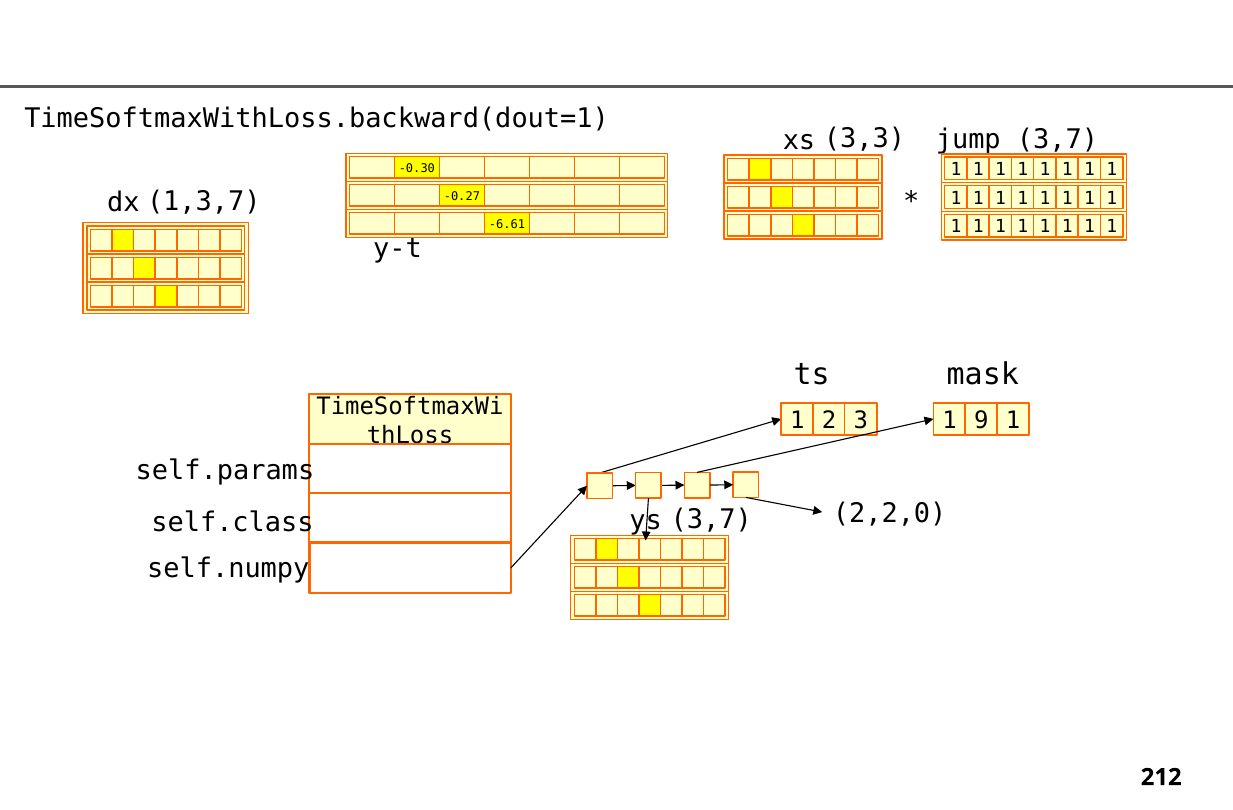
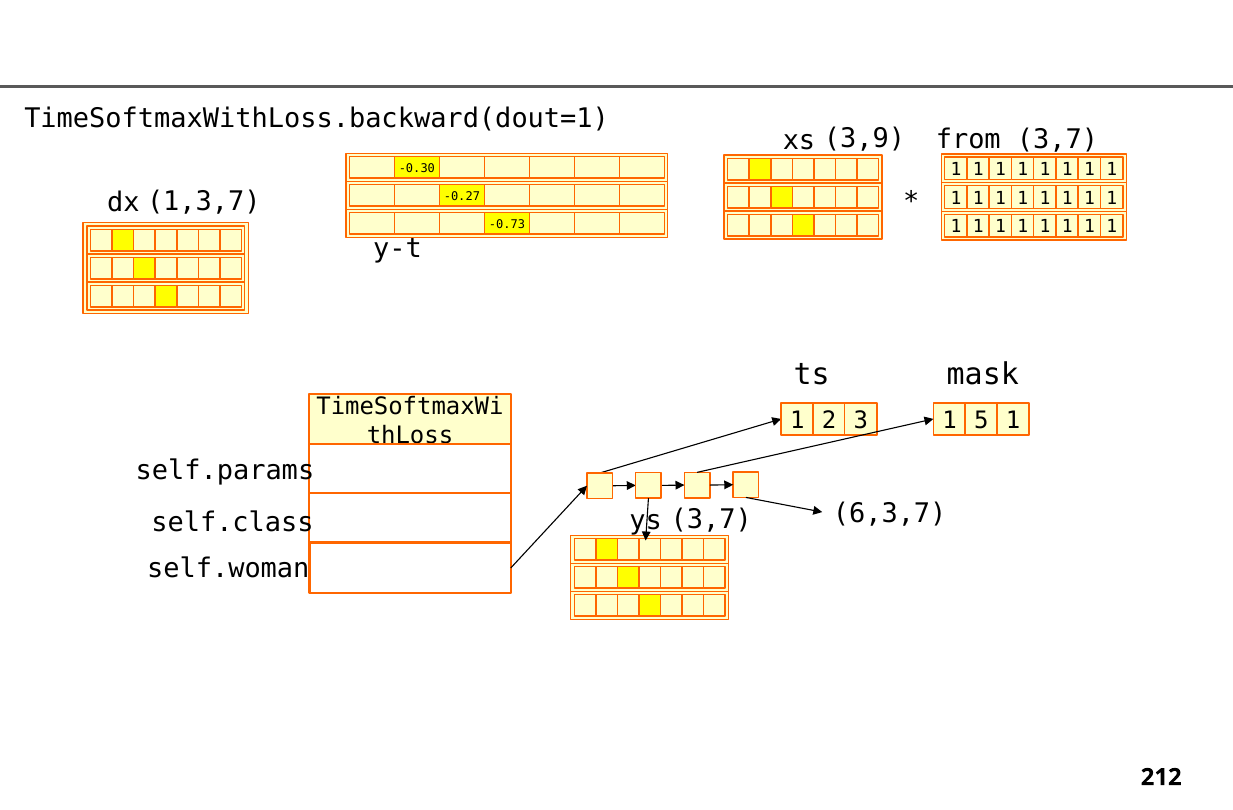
jump: jump -> from
3,3: 3,3 -> 3,9
-6.61: -6.61 -> -0.73
9: 9 -> 5
2,2,0: 2,2,0 -> 6,3,7
self.numpy: self.numpy -> self.woman
